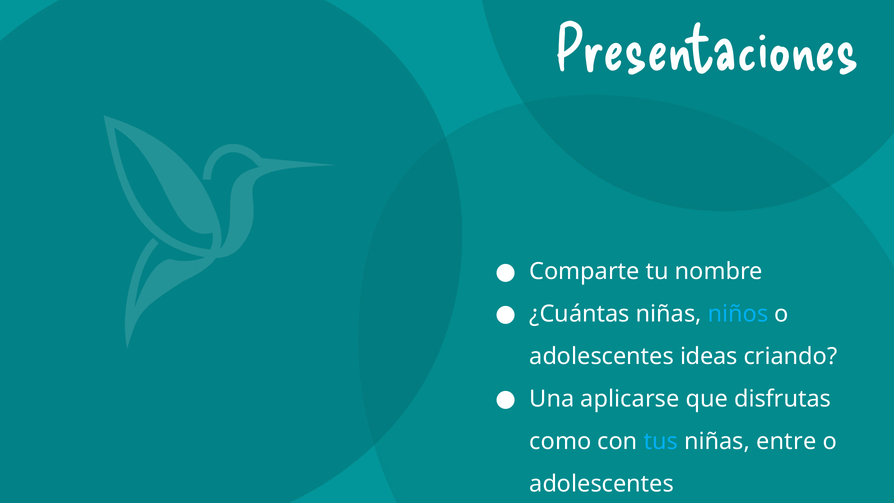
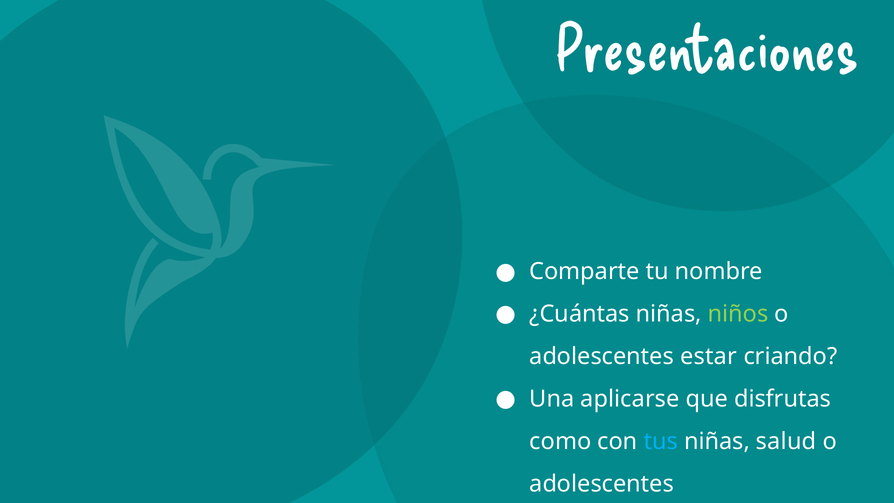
niños colour: light blue -> light green
ideas: ideas -> estar
entre: entre -> salud
